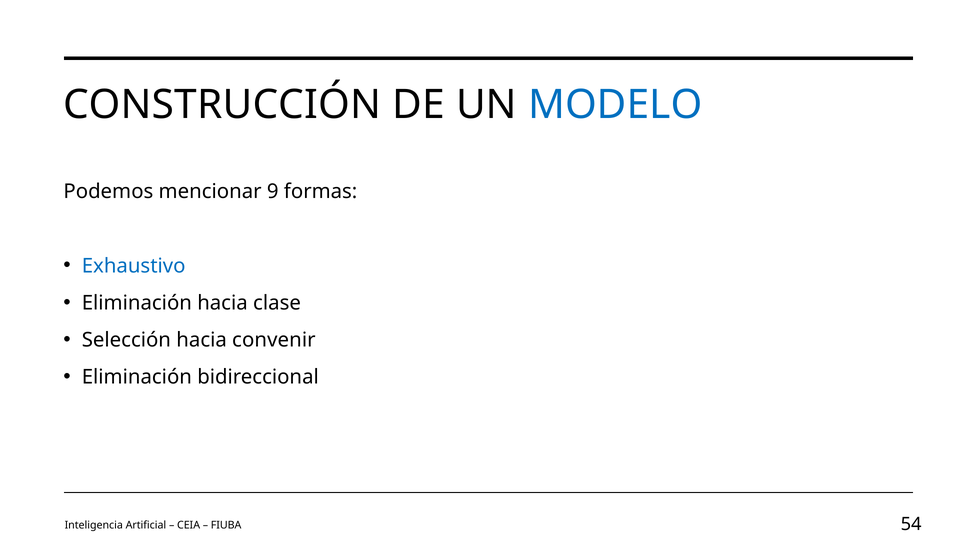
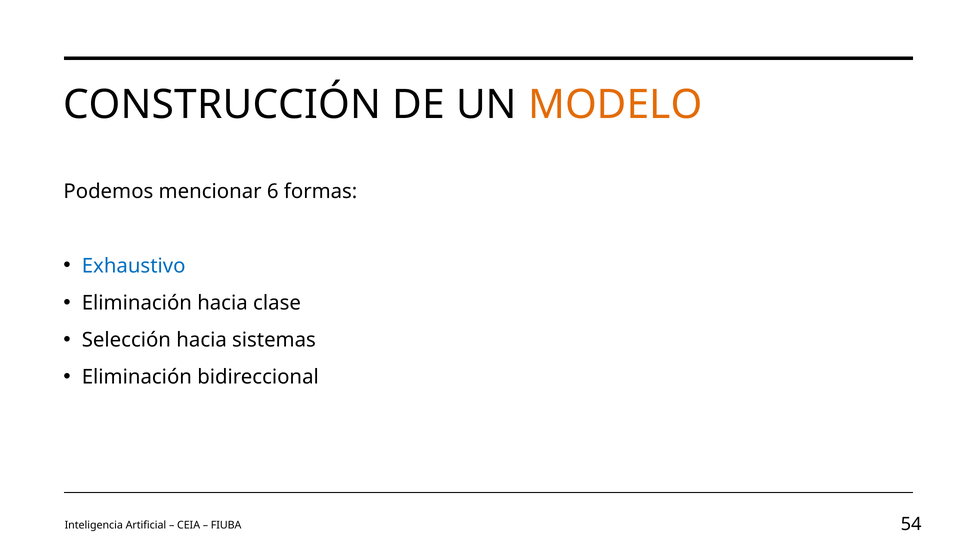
MODELO colour: blue -> orange
9: 9 -> 6
convenir: convenir -> sistemas
